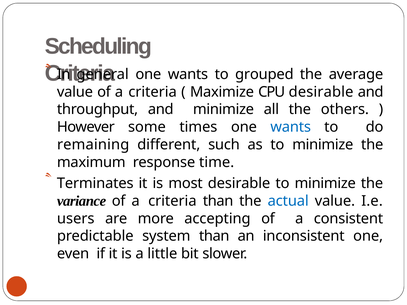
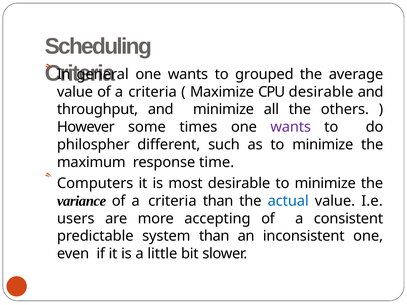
wants at (291, 127) colour: blue -> purple
remaining: remaining -> philospher
Terminates: Terminates -> Computers
